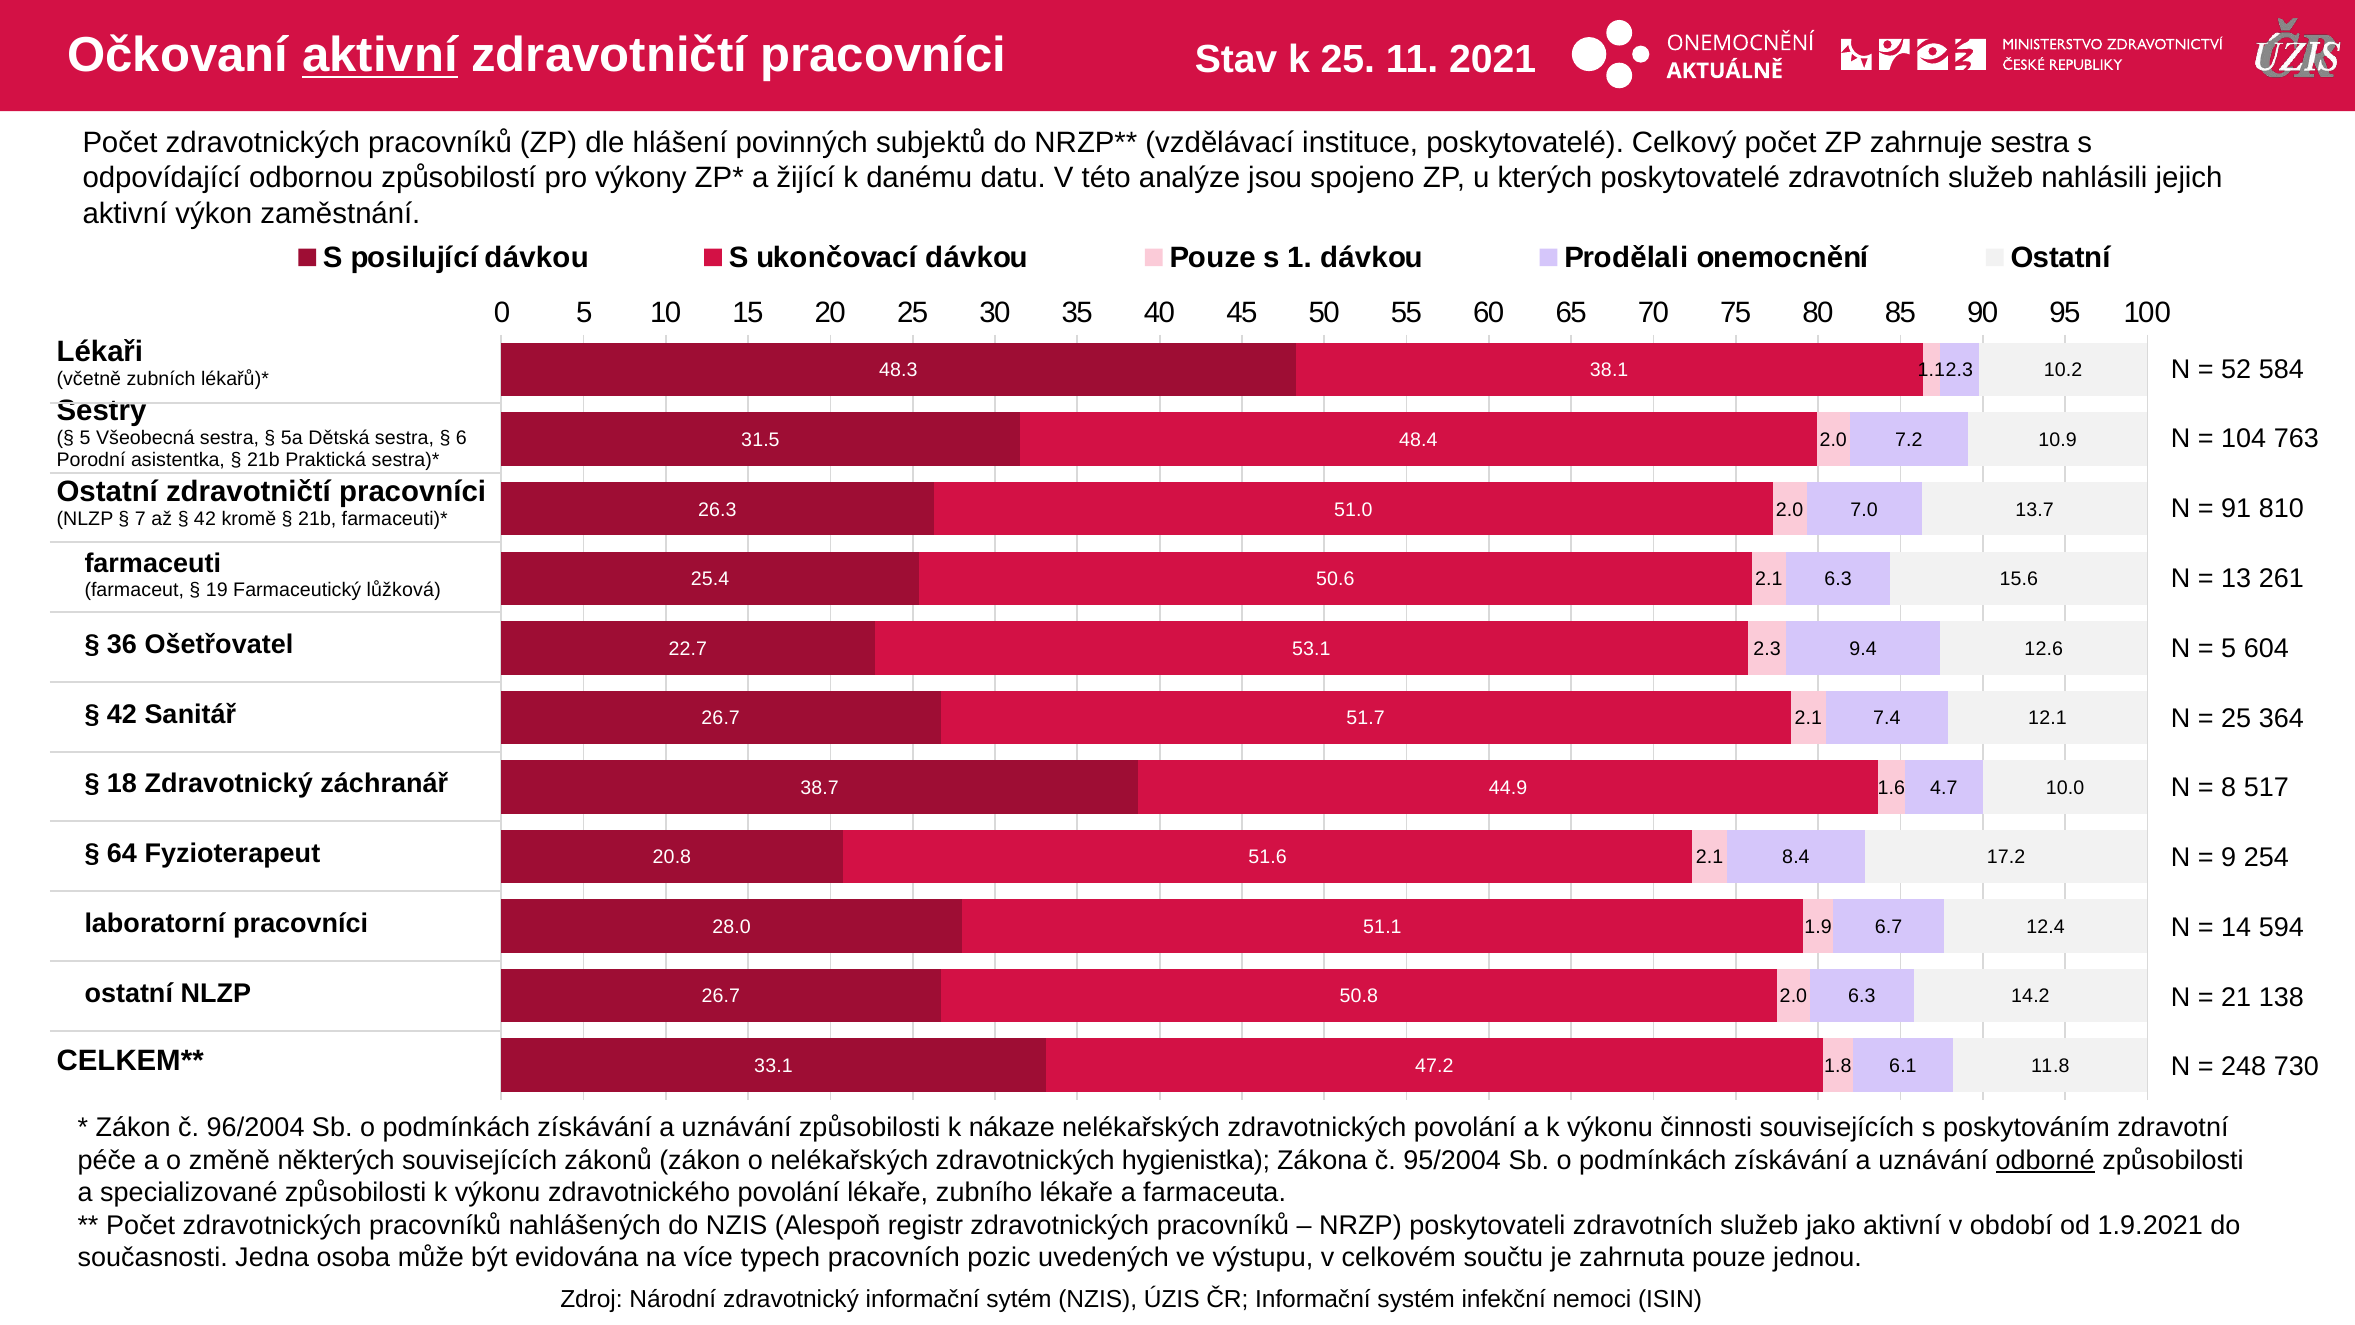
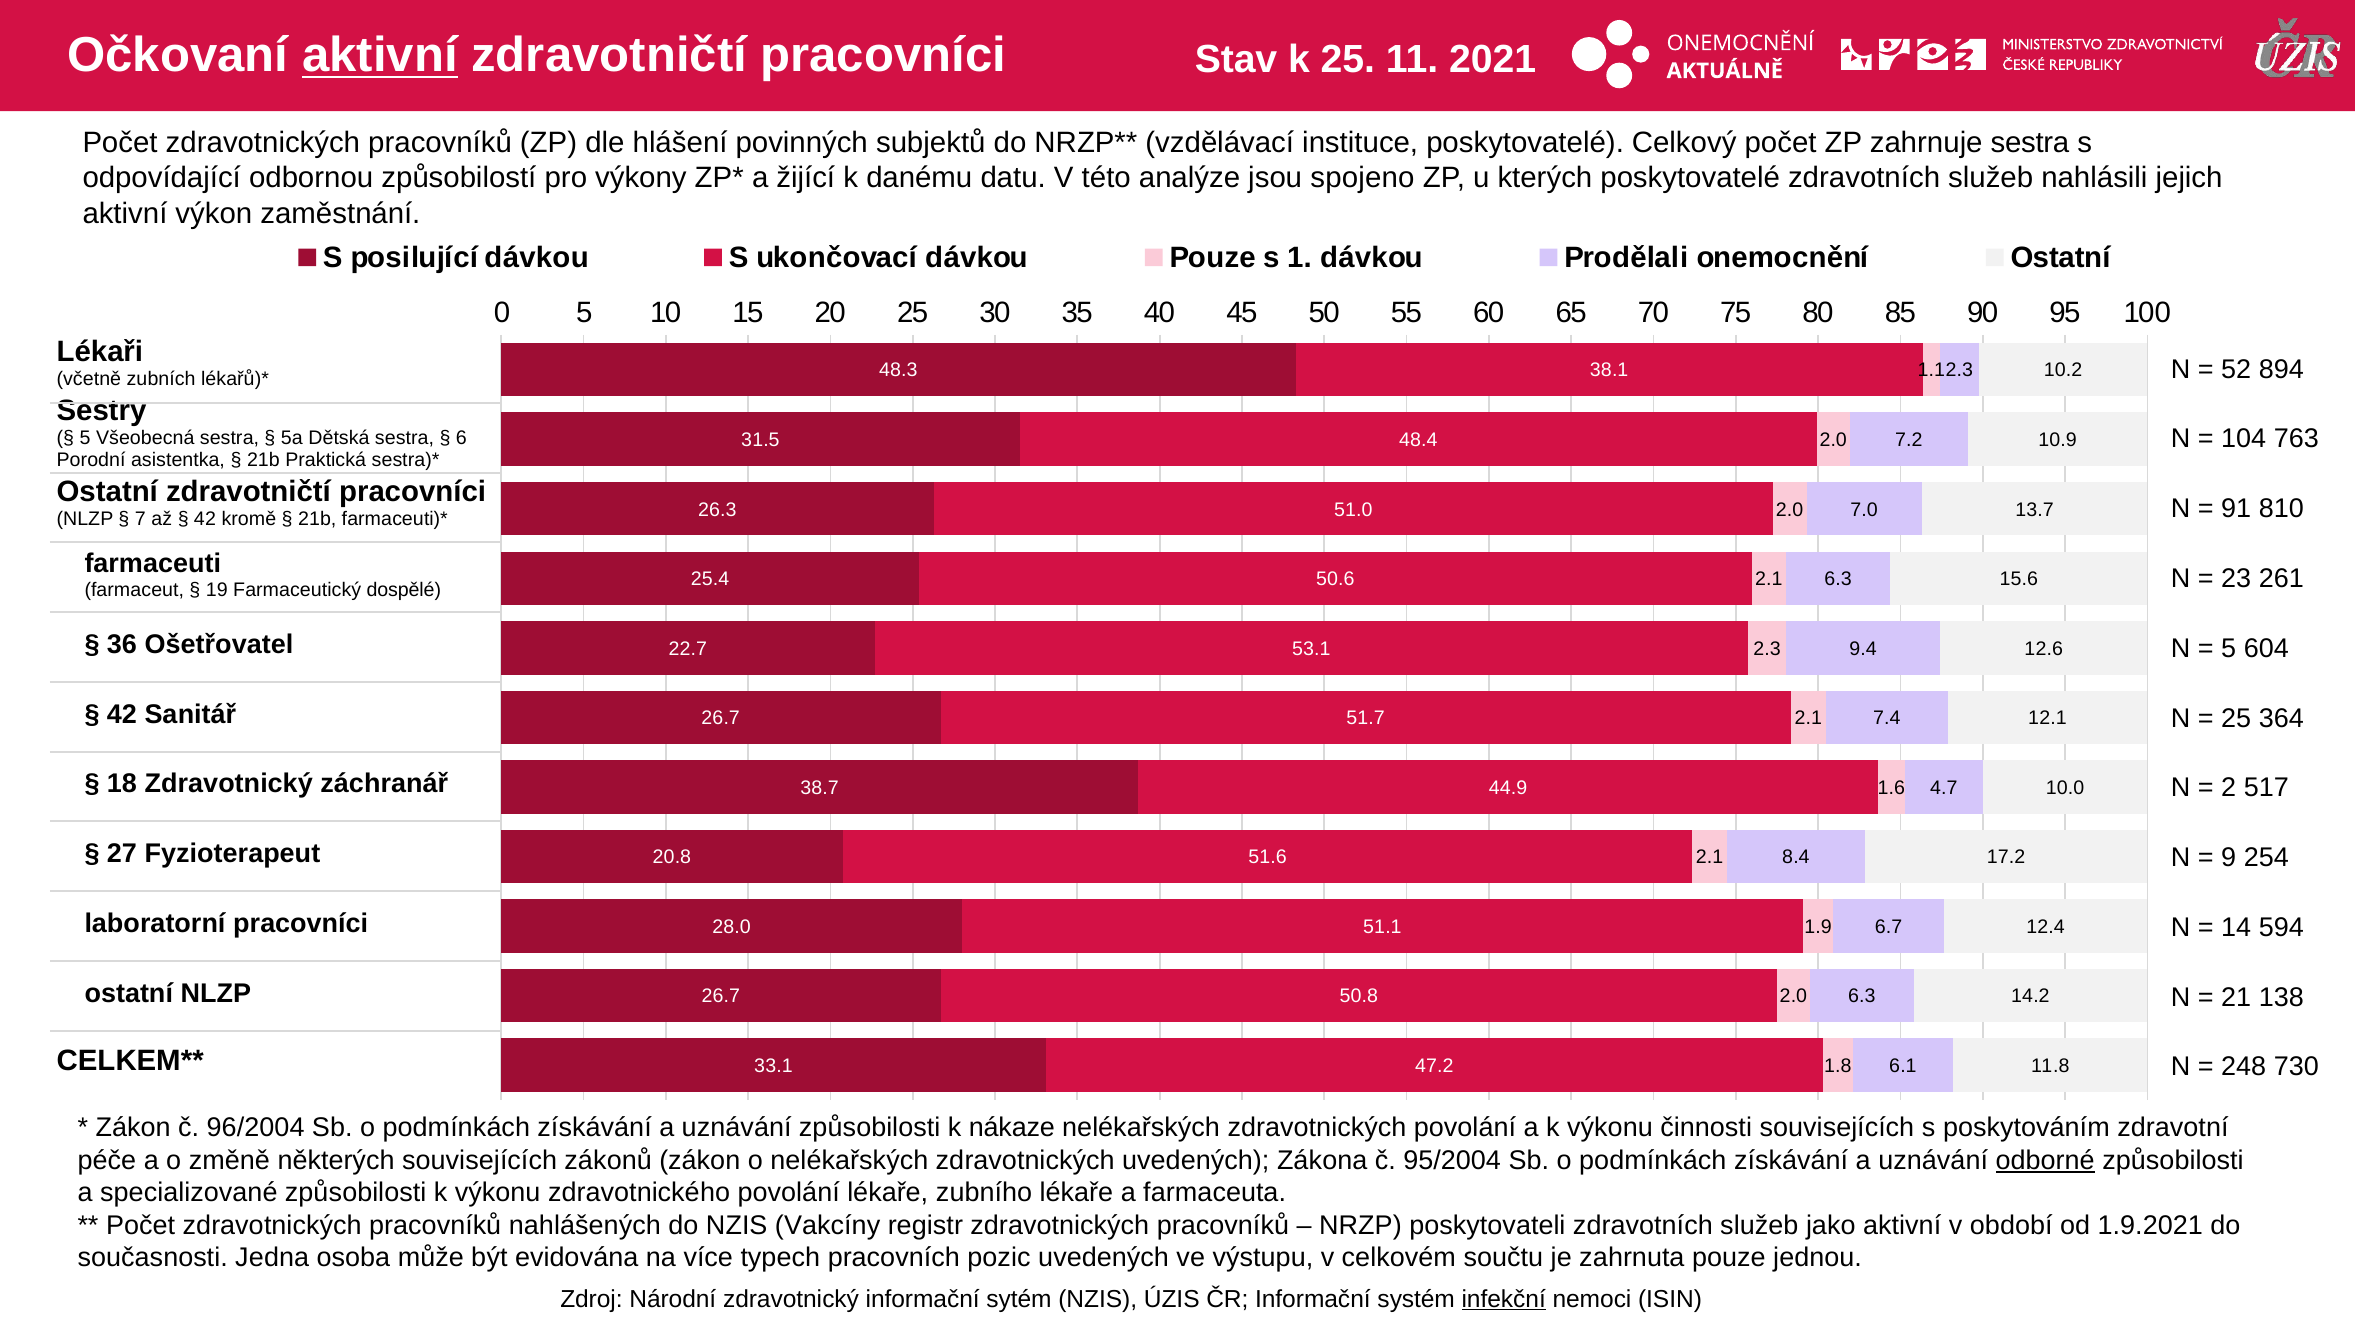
584: 584 -> 894
13: 13 -> 23
lůžková: lůžková -> dospělé
8: 8 -> 2
64: 64 -> 27
zdravotnických hygienistka: hygienistka -> uvedených
Alespoň: Alespoň -> Vakcíny
infekční underline: none -> present
